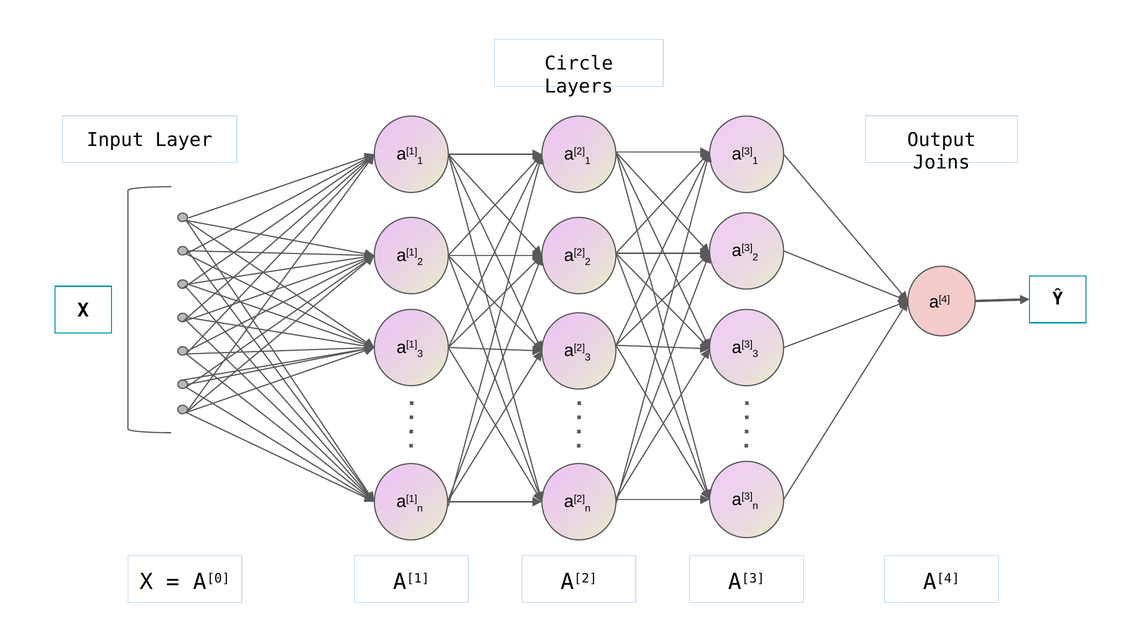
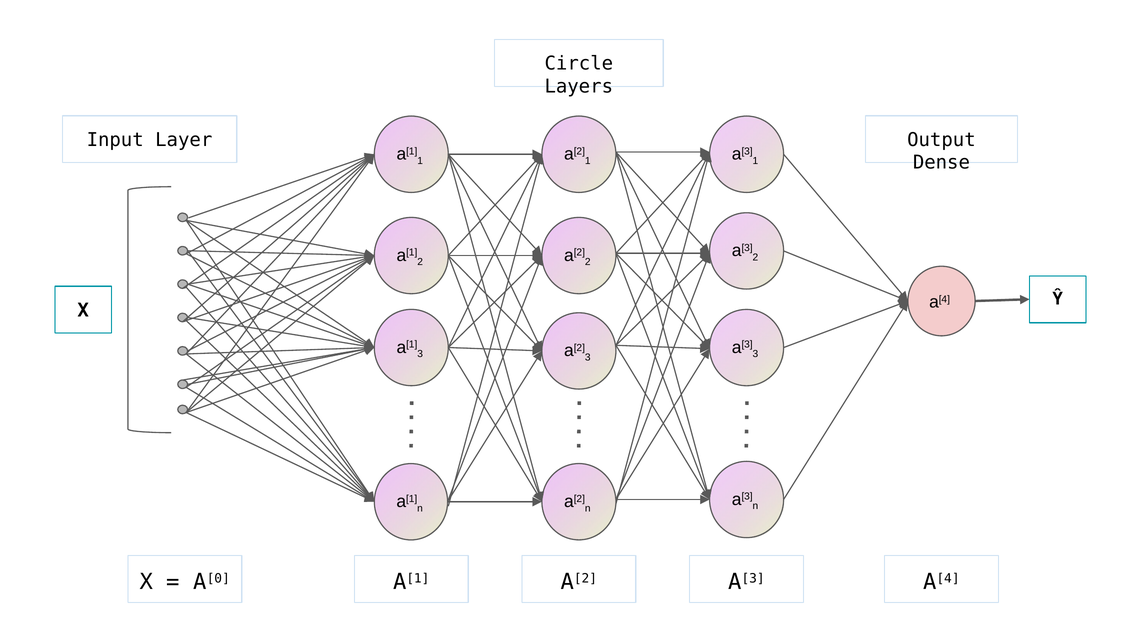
Joins: Joins -> Dense
